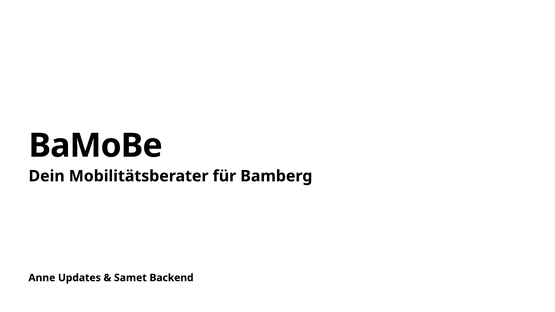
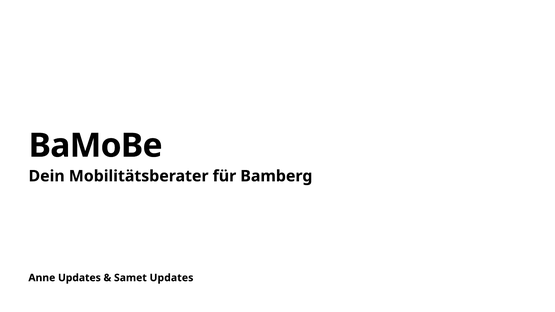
Samet Backend: Backend -> Updates
